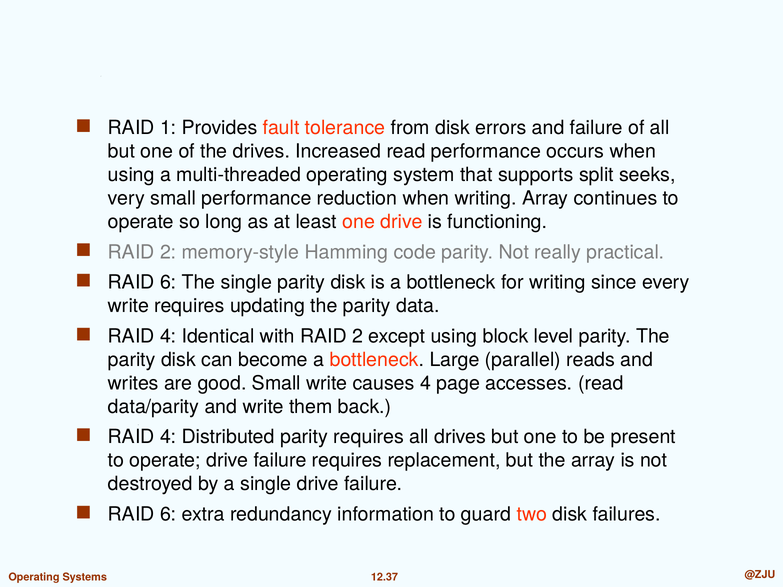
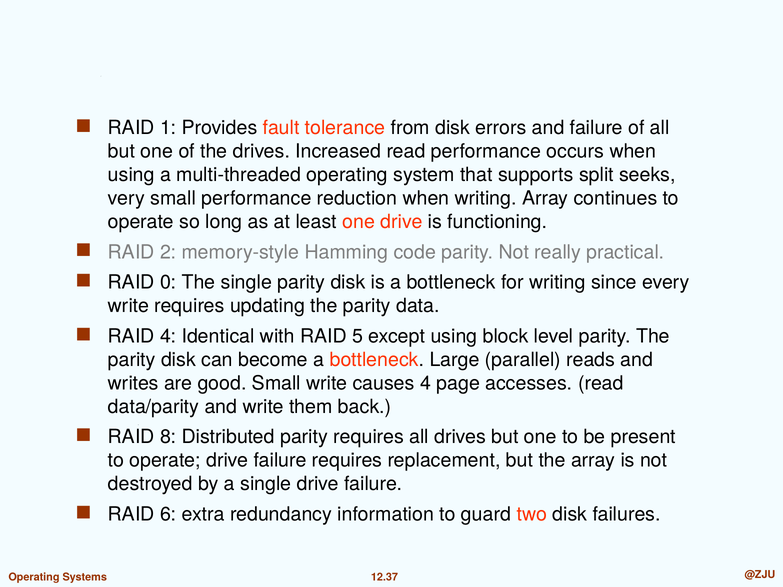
6 at (168, 283): 6 -> 0
with RAID 2: 2 -> 5
4 at (168, 437): 4 -> 8
